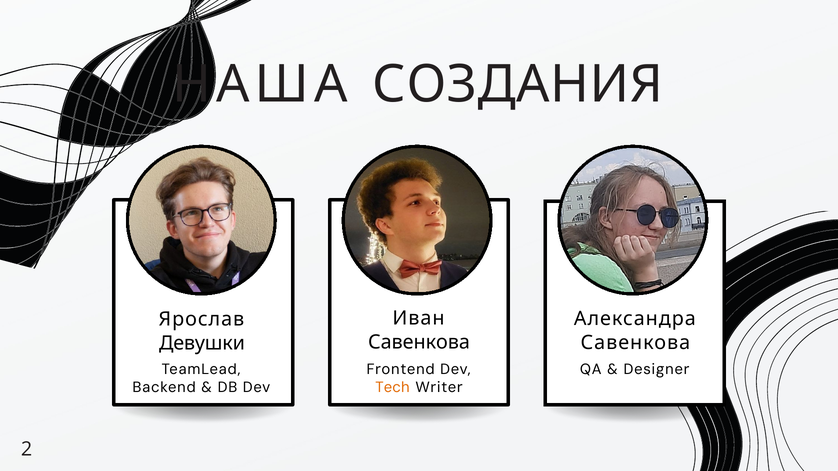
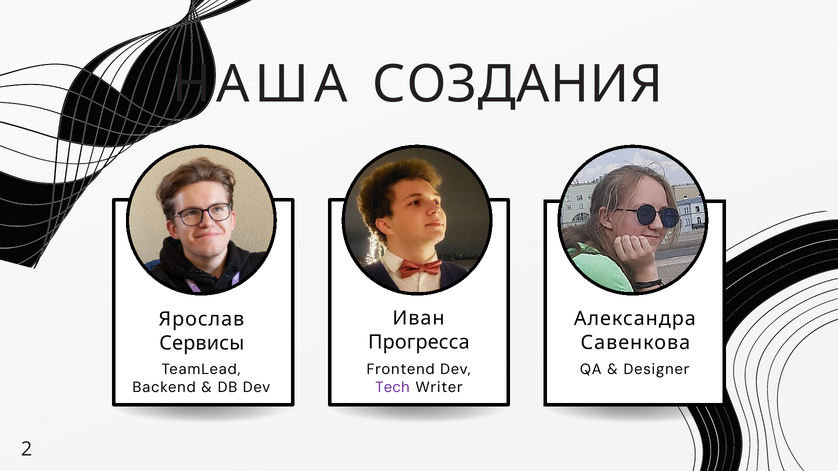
Савенкова at (419, 342): Савенкова -> Прогресса
Девушки: Девушки -> Сервисы
Tech colour: orange -> purple
